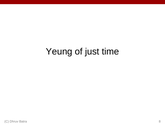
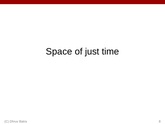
Yeung: Yeung -> Space
